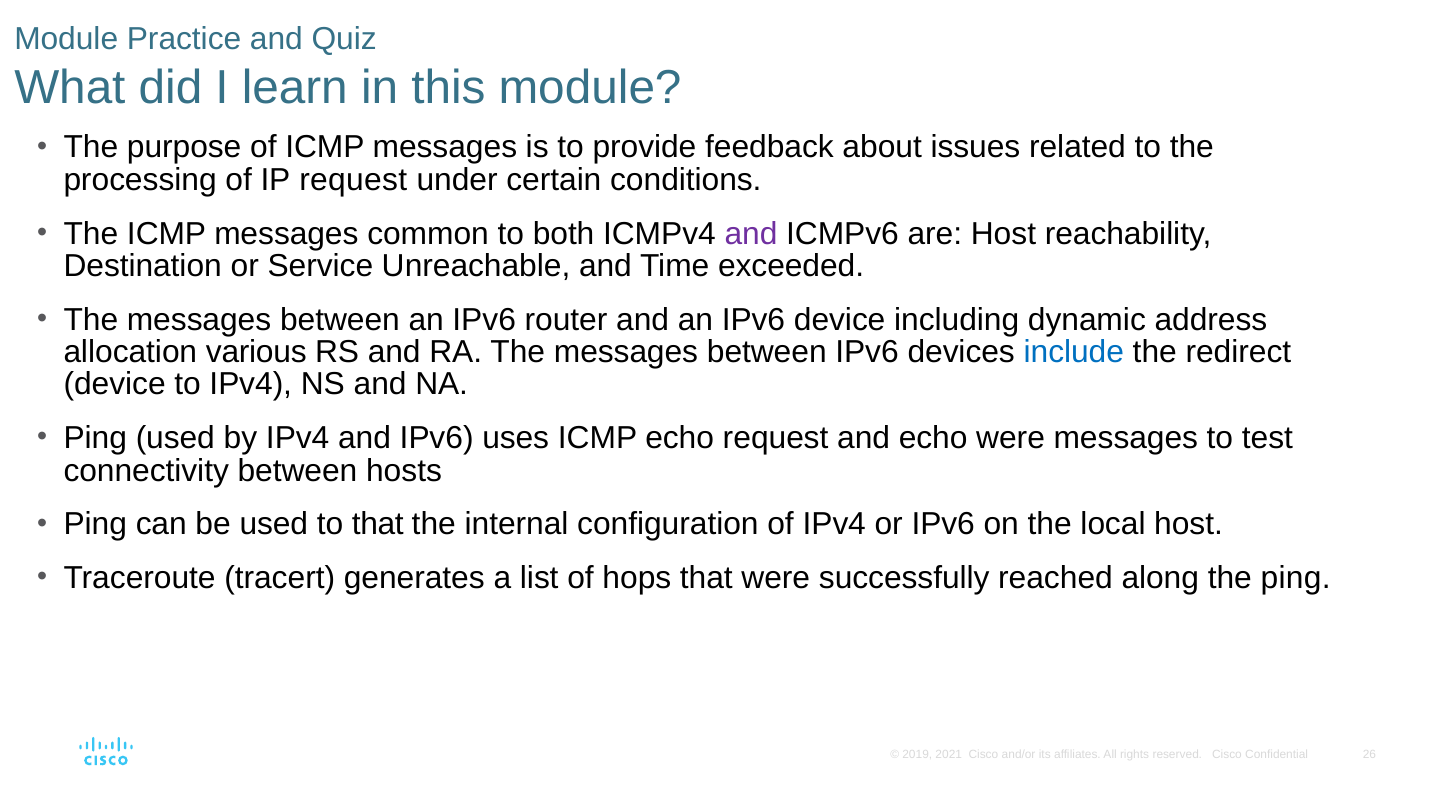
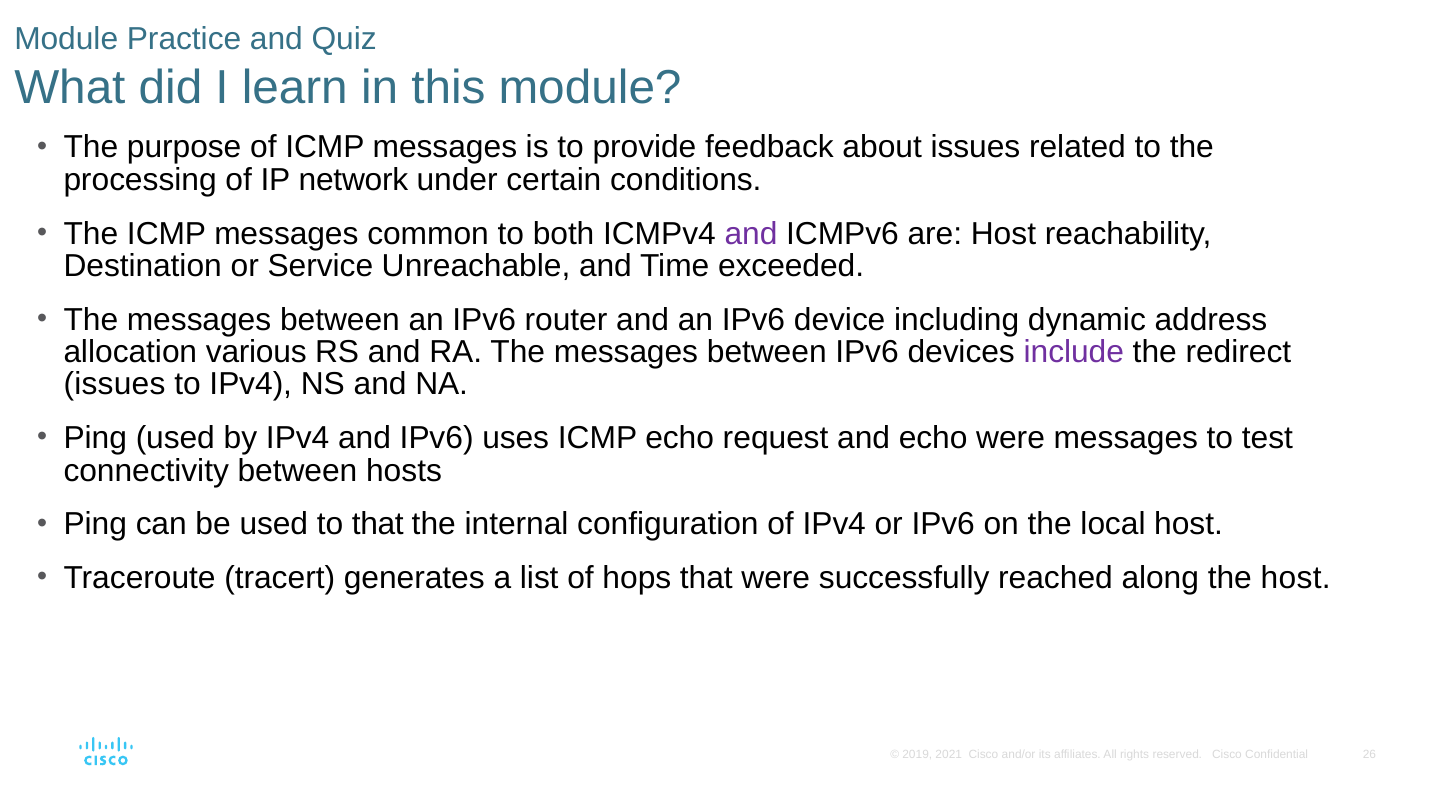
IP request: request -> network
include colour: blue -> purple
device at (115, 385): device -> issues
the ping: ping -> host
